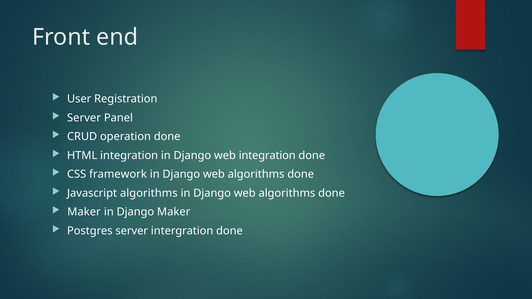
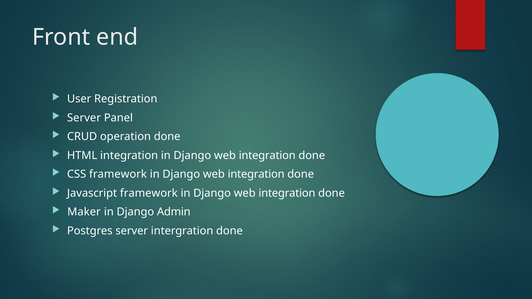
algorithms at (256, 174): algorithms -> integration
Javascript algorithms: algorithms -> framework
algorithms at (287, 193): algorithms -> integration
Django Maker: Maker -> Admin
